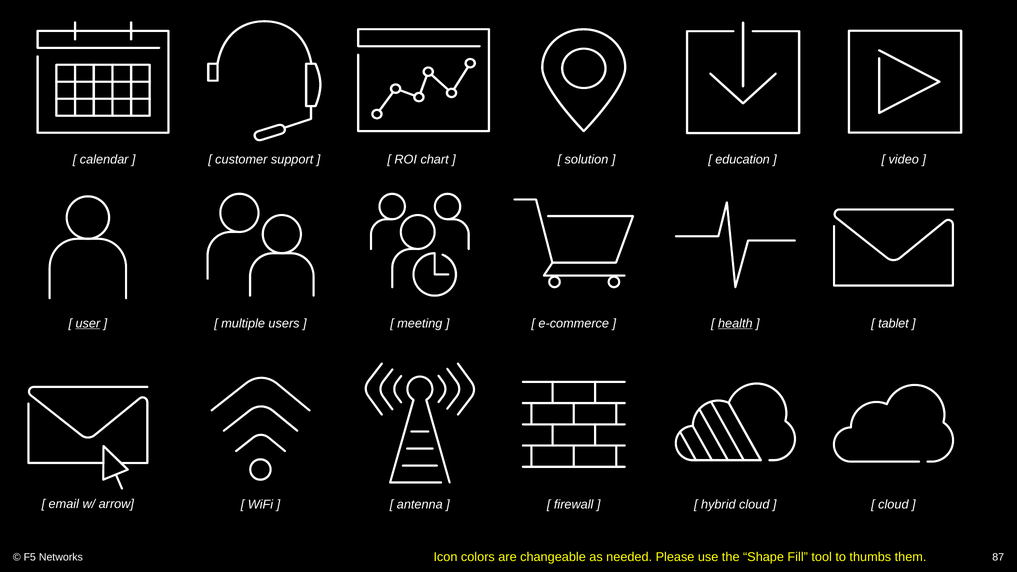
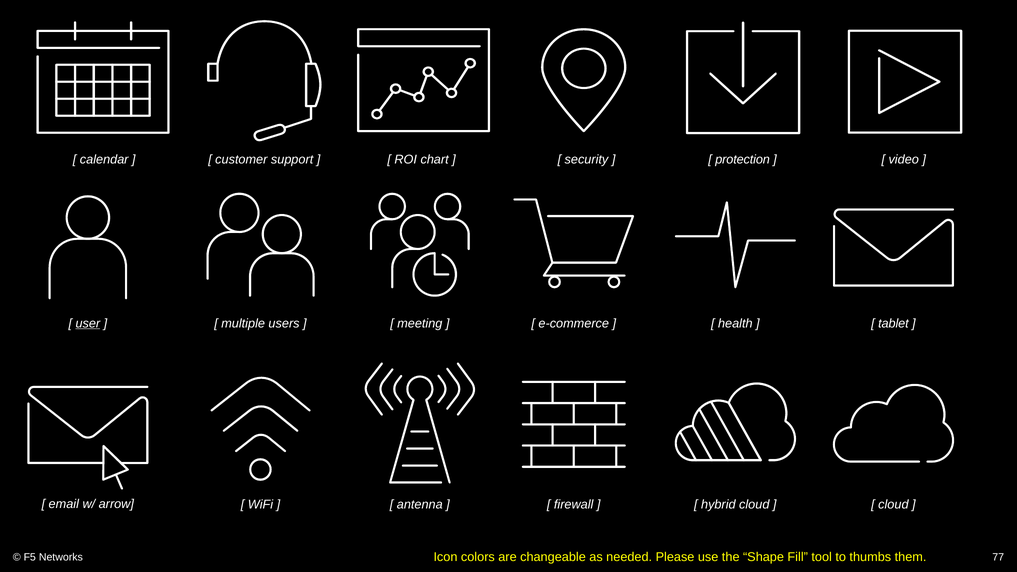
solution: solution -> security
education: education -> protection
health underline: present -> none
87: 87 -> 77
